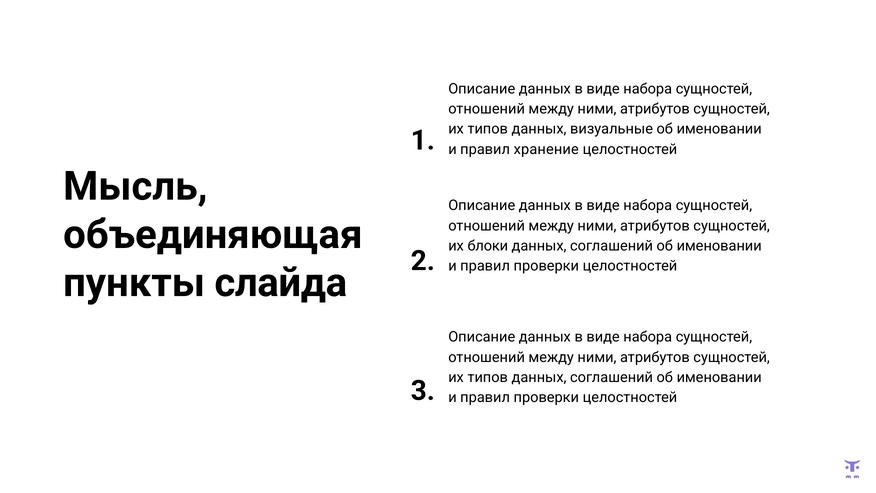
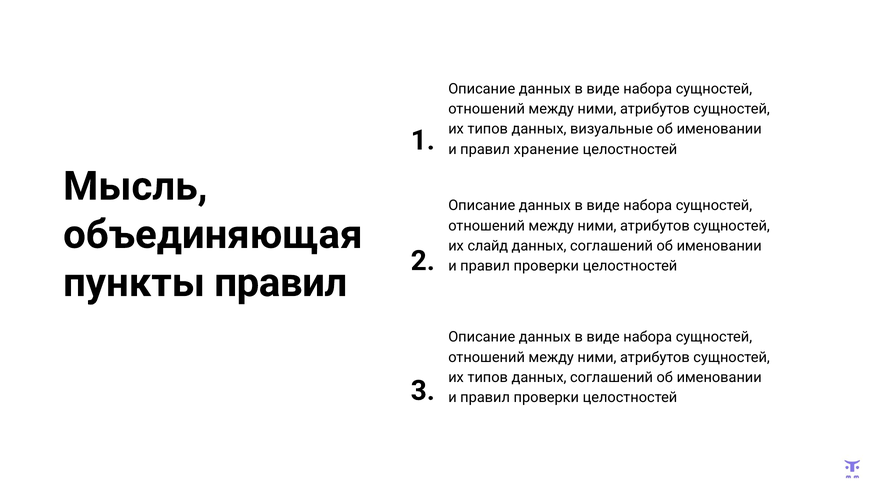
блоки: блоки -> слайд
пункты слайда: слайда -> правил
